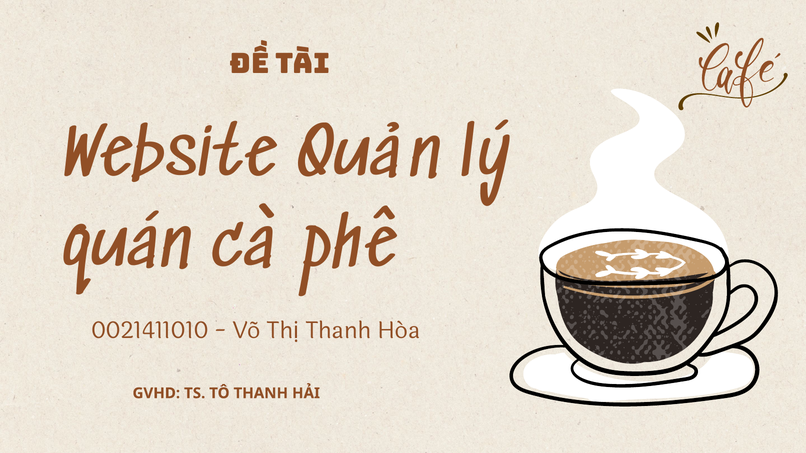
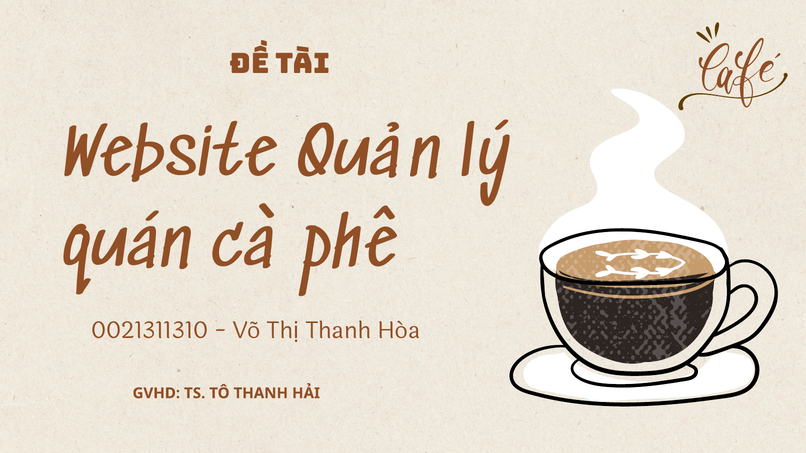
0021411010: 0021411010 -> 0021311310
